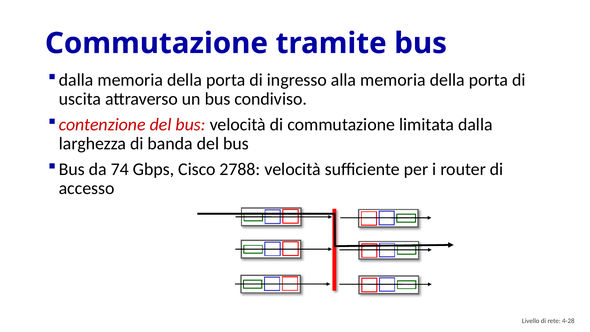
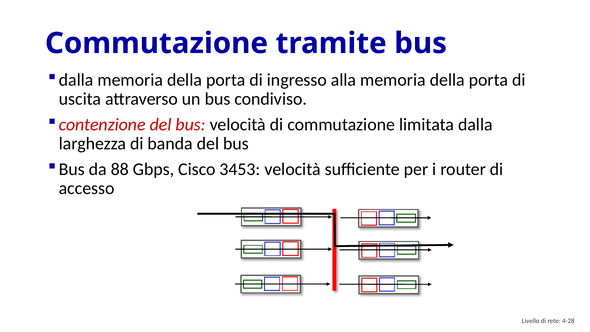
74: 74 -> 88
2788: 2788 -> 3453
